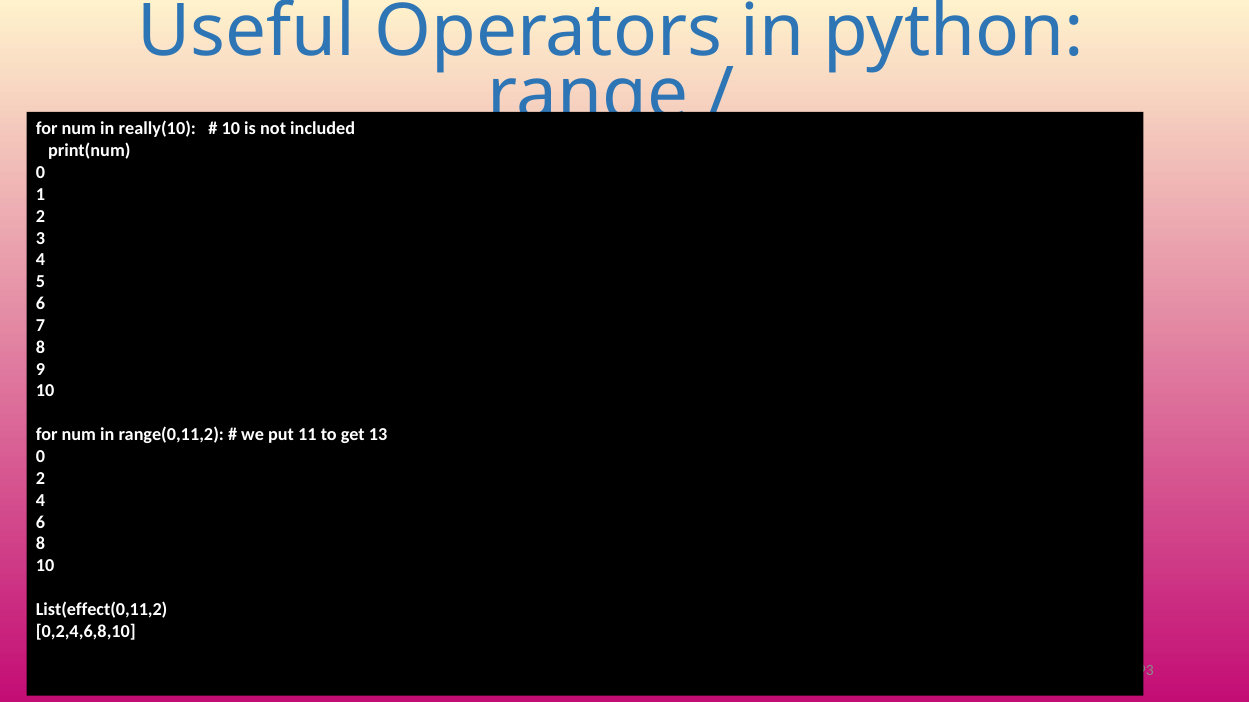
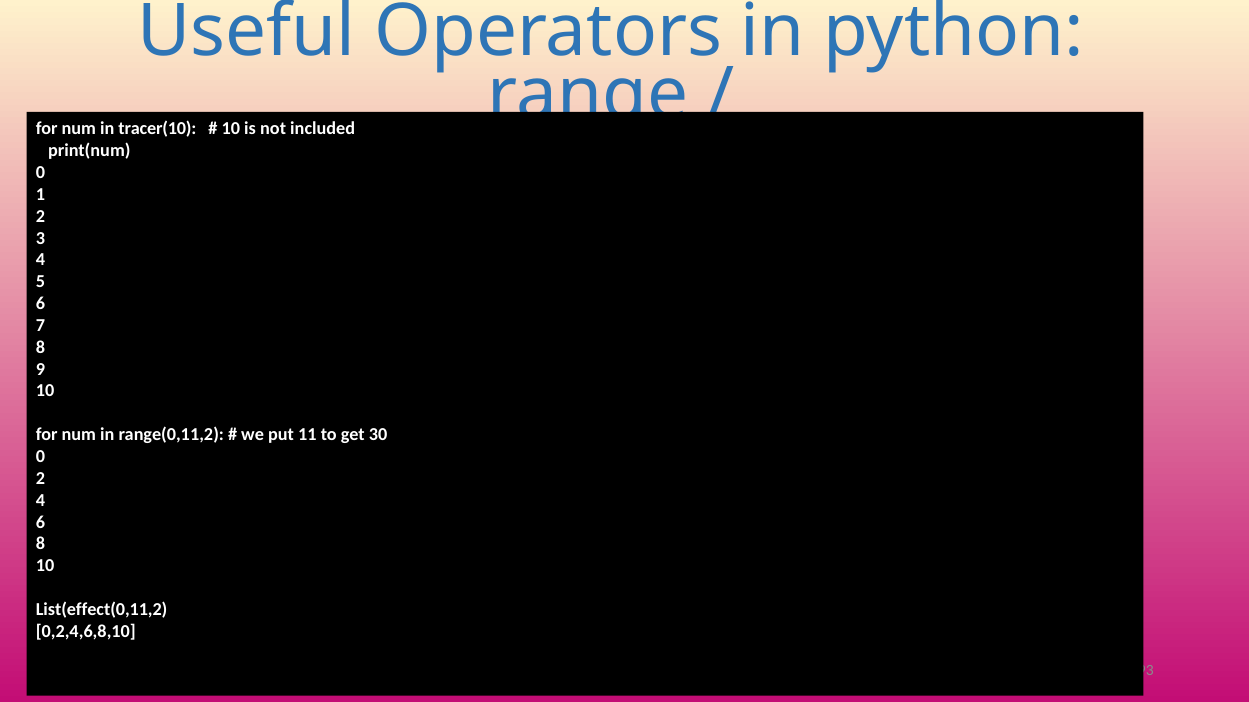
really(10: really(10 -> tracer(10
13: 13 -> 30
